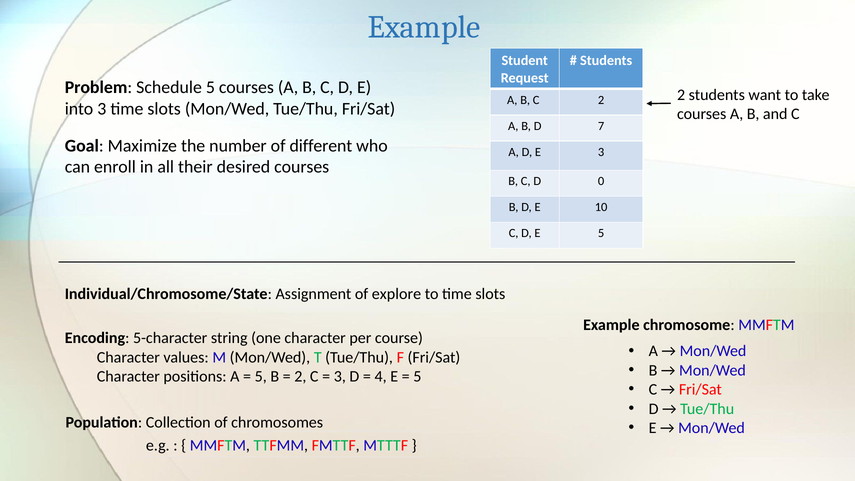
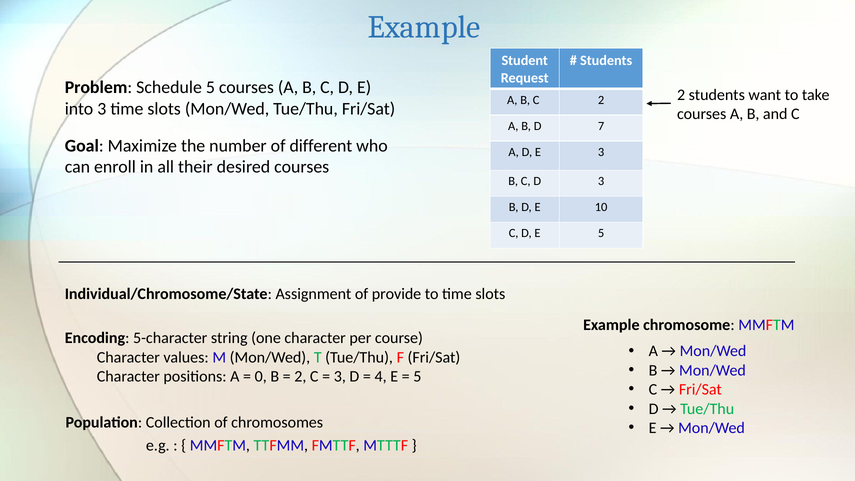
D 0: 0 -> 3
explore: explore -> provide
5 at (261, 377): 5 -> 0
